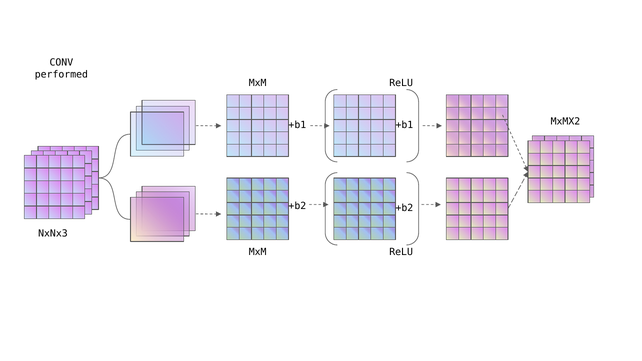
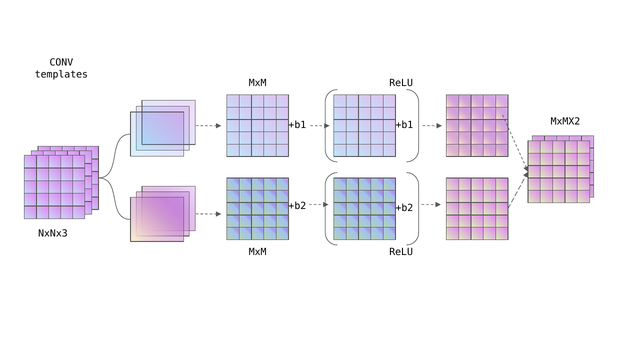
performed: performed -> templates
